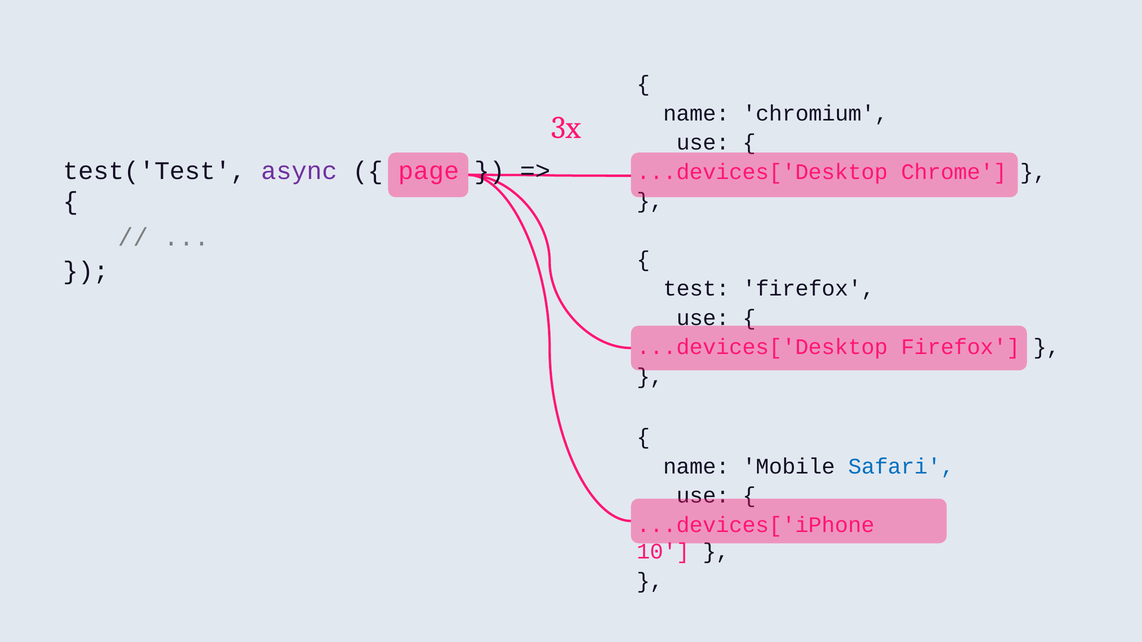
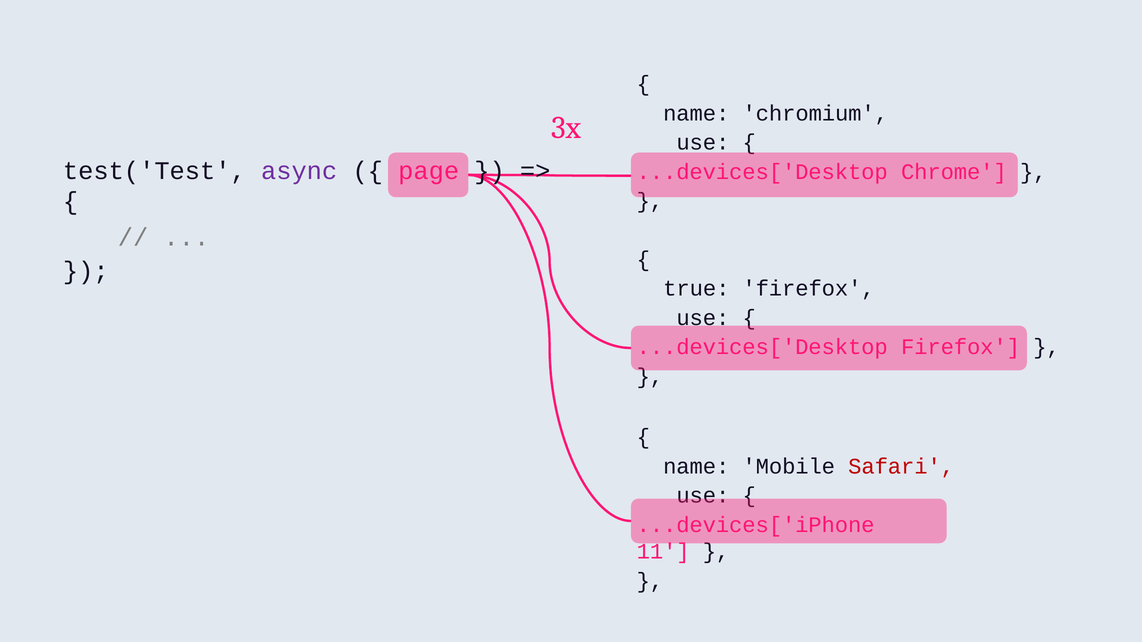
test: test -> true
Safari colour: blue -> red
10: 10 -> 11
